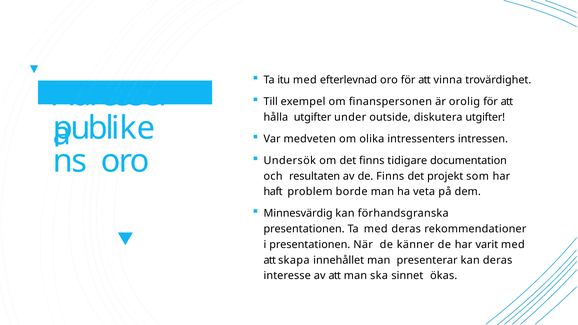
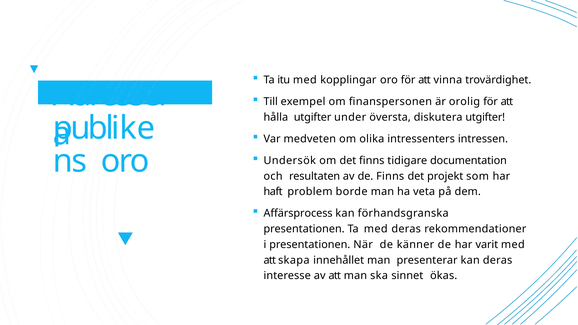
efterlevnad: efterlevnad -> kopplingar
outside: outside -> översta
Minnesvärdig: Minnesvärdig -> Affärsprocess
